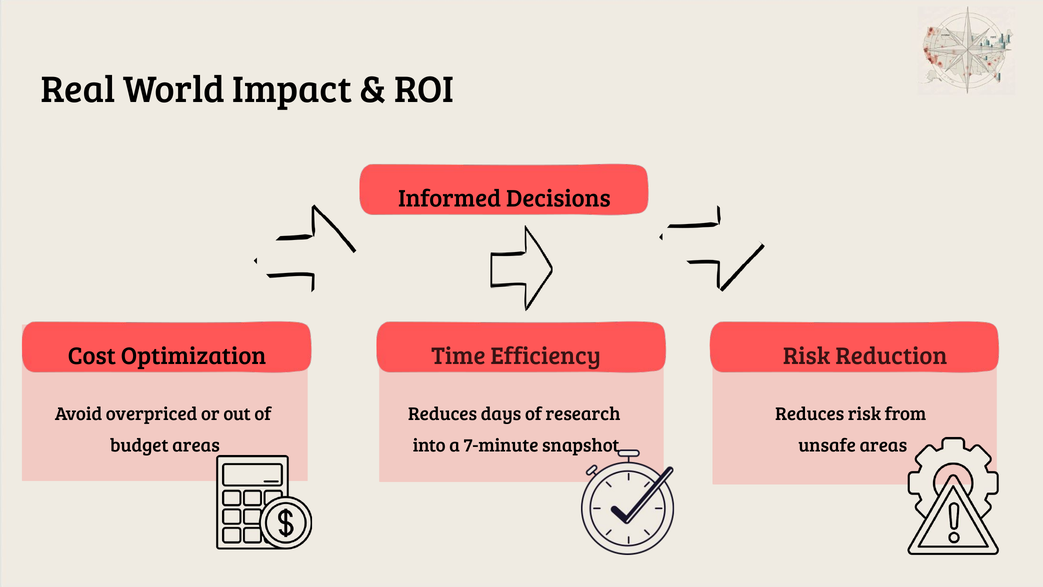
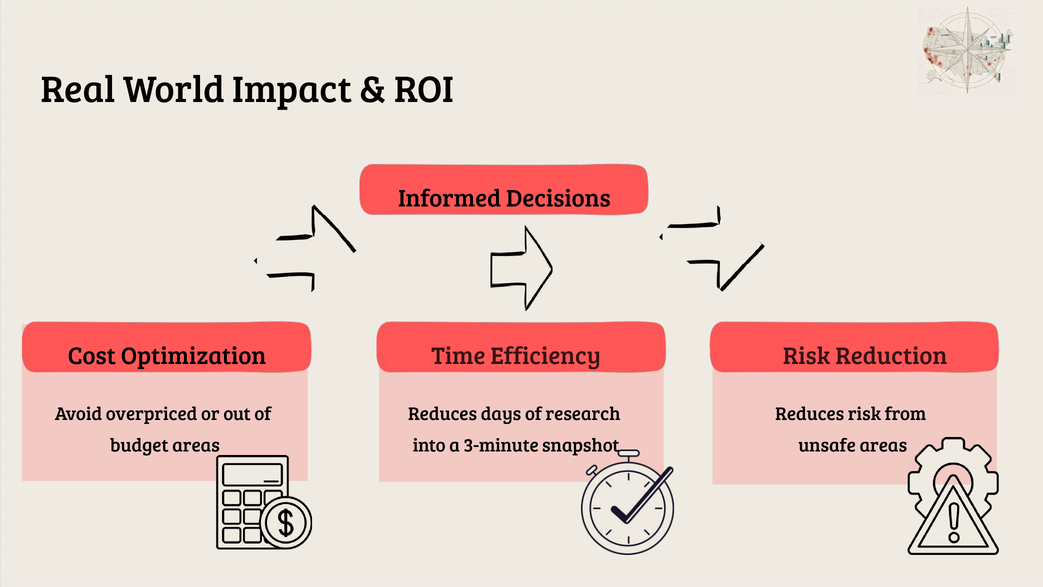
7-minute: 7-minute -> 3-minute
